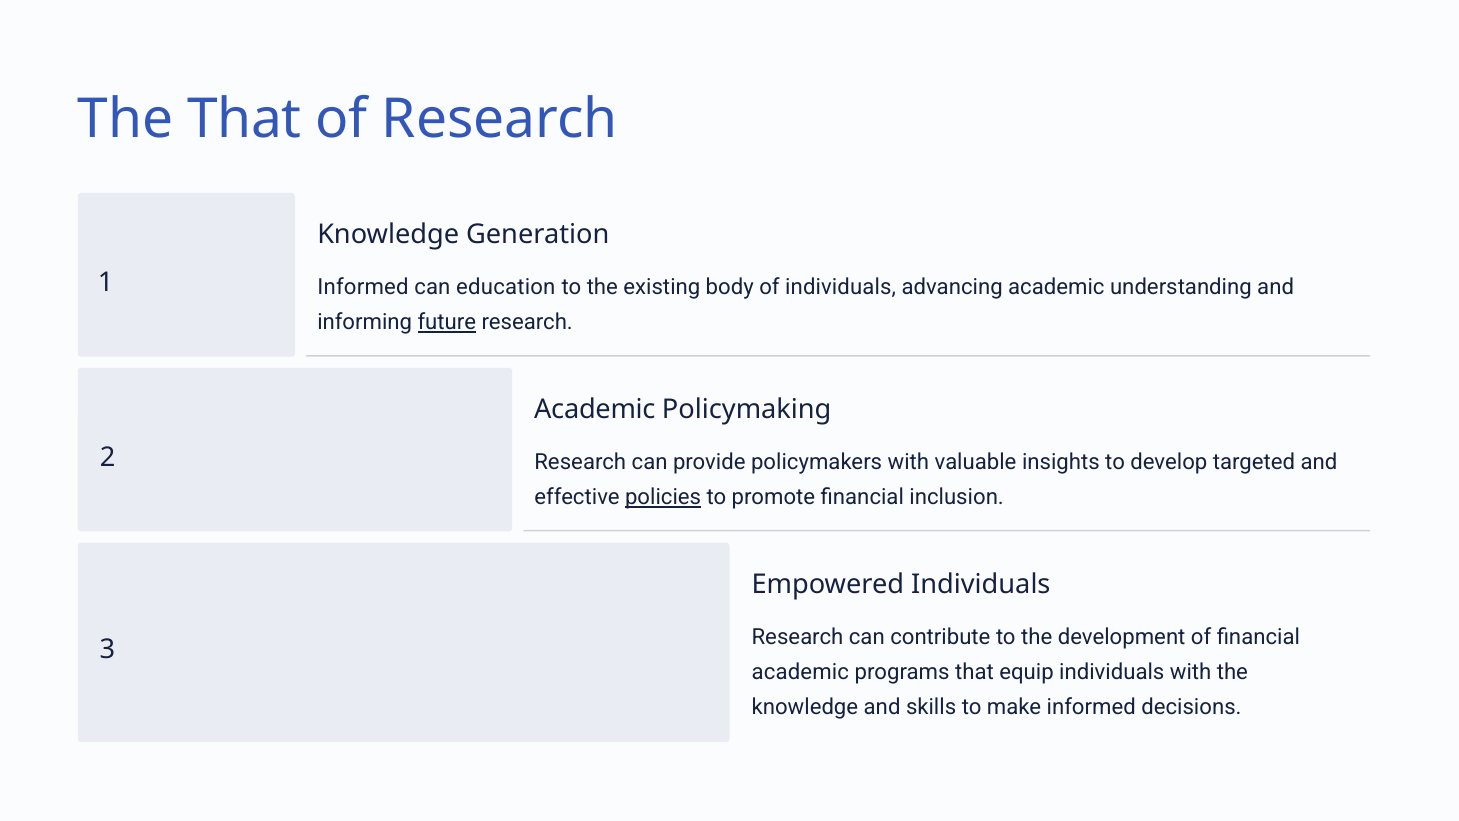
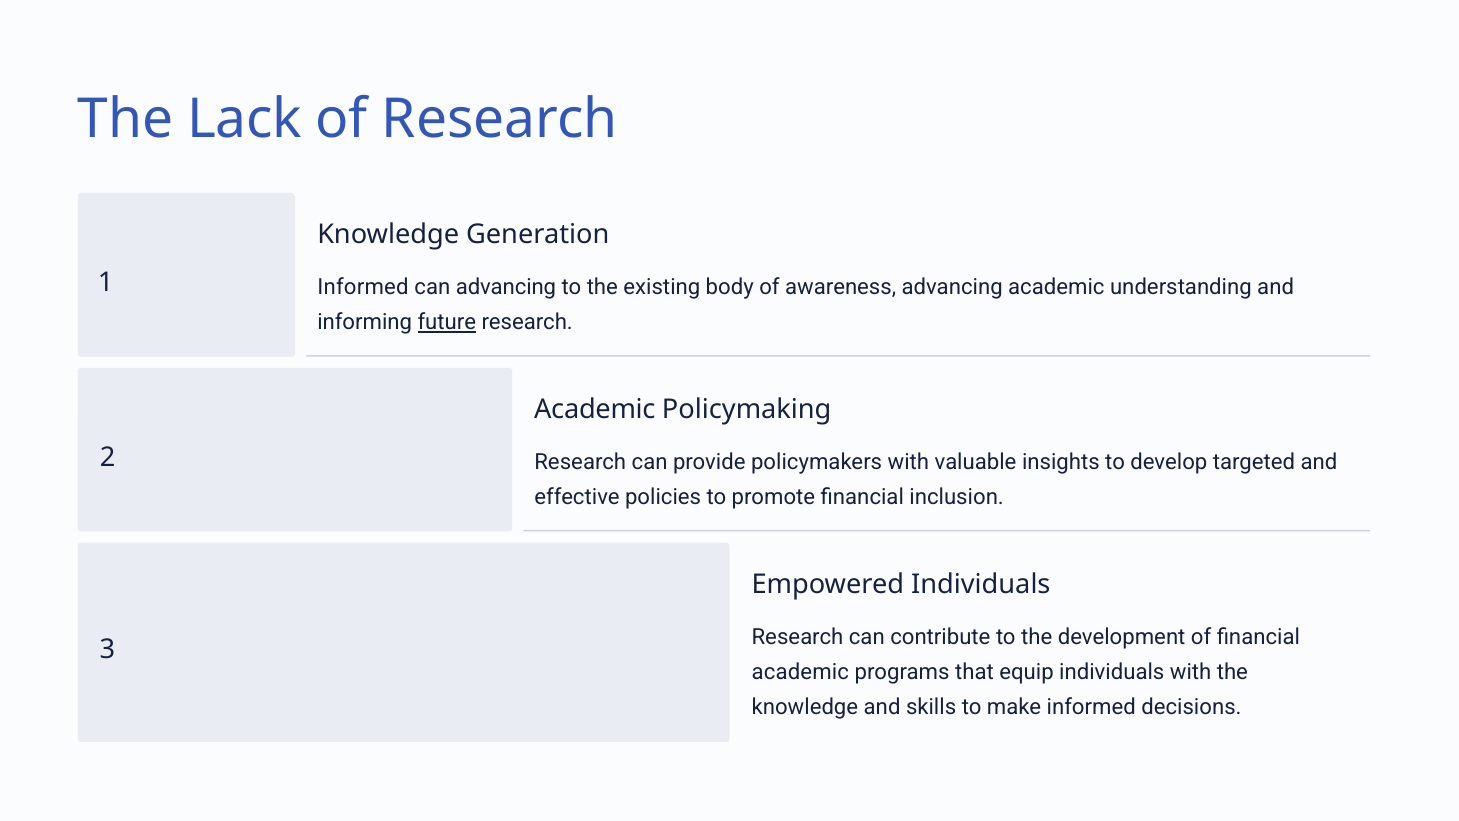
The That: That -> Lack
can education: education -> advancing
of individuals: individuals -> awareness
policies underline: present -> none
